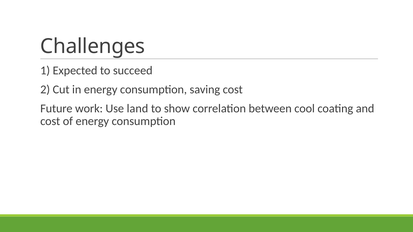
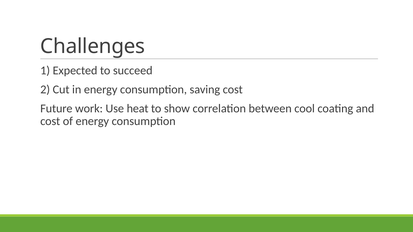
land: land -> heat
